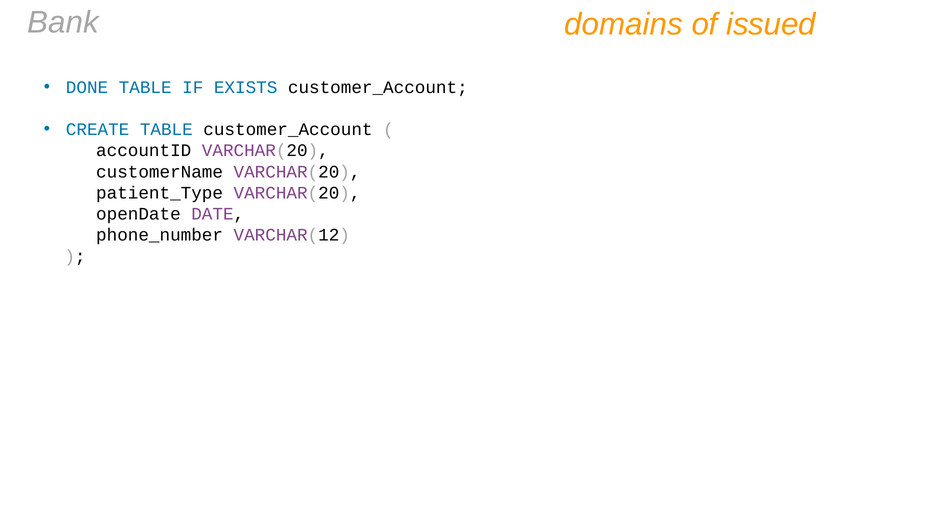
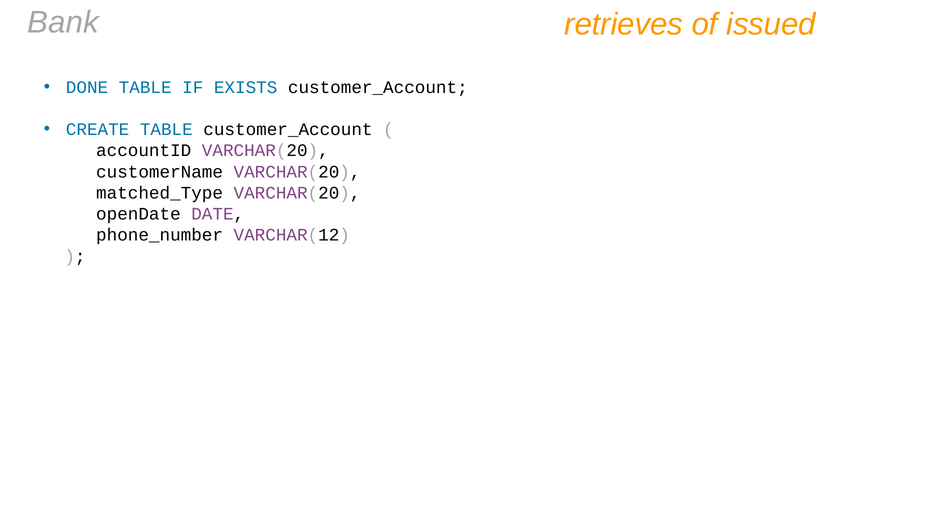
domains: domains -> retrieves
patient_Type: patient_Type -> matched_Type
